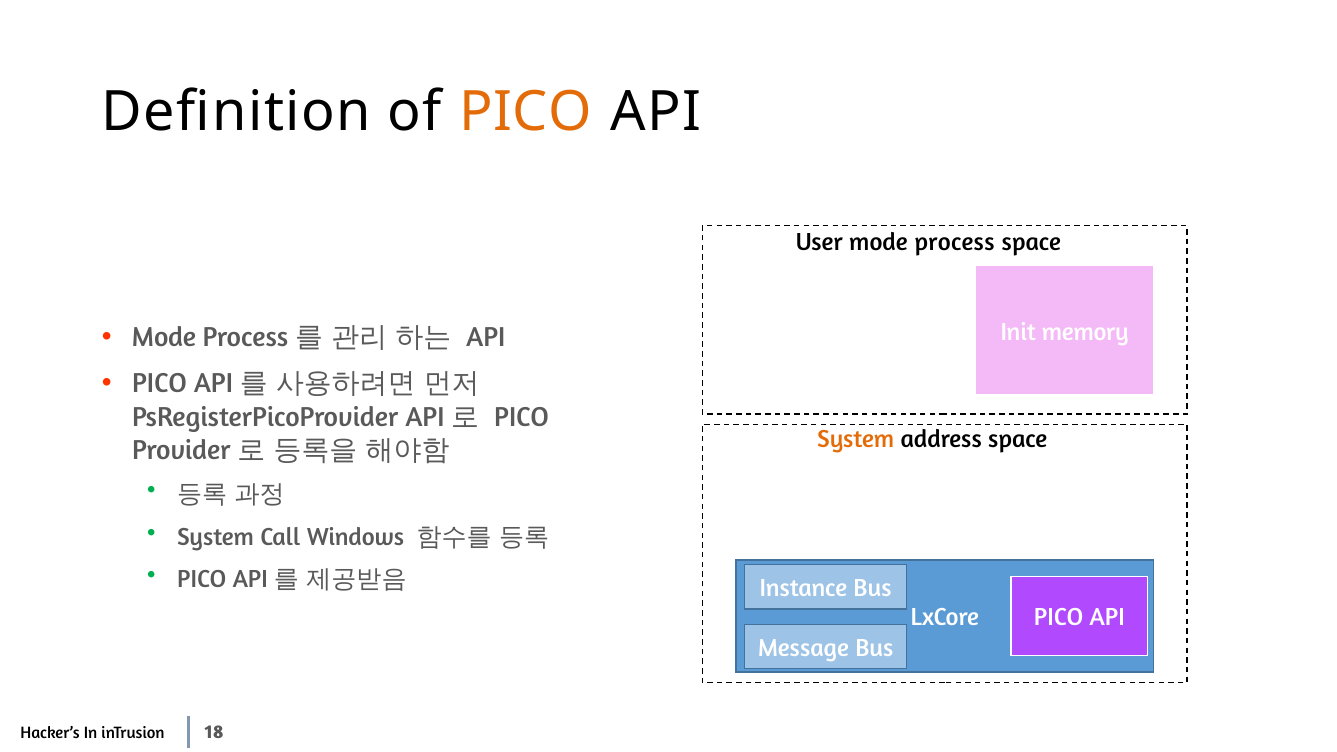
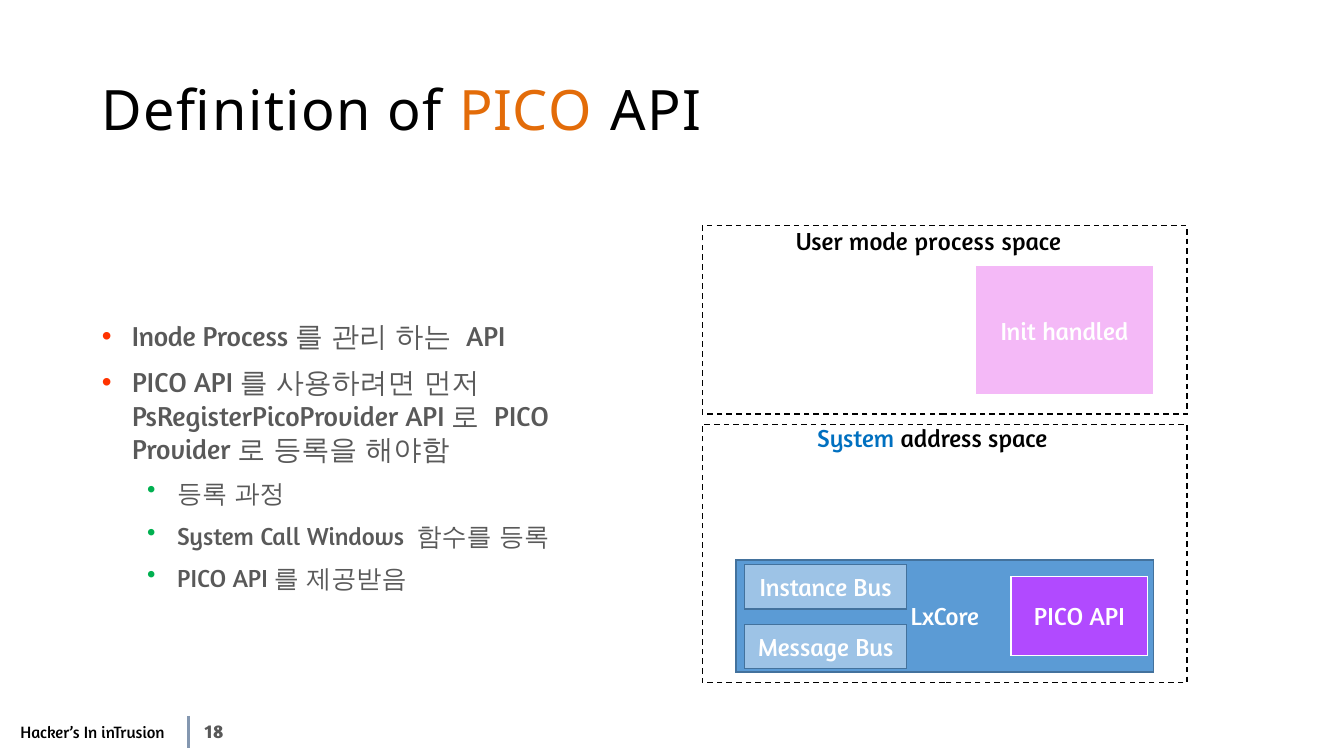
memory: memory -> handled
Mode at (164, 337): Mode -> Inode
System at (856, 439) colour: orange -> blue
